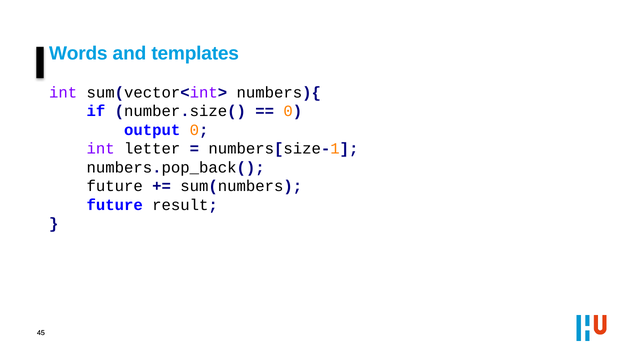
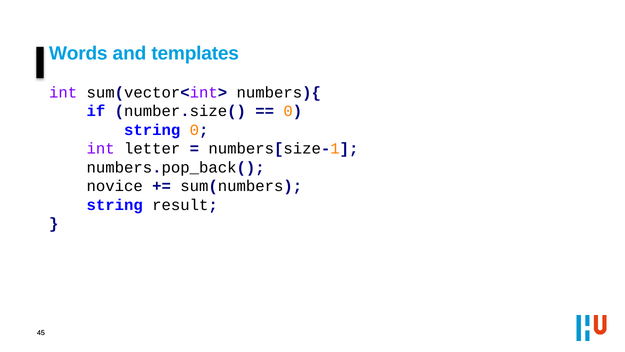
output at (152, 130): output -> string
future at (115, 186): future -> novice
future at (115, 205): future -> string
